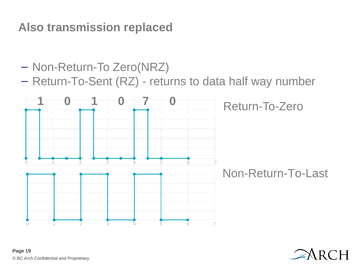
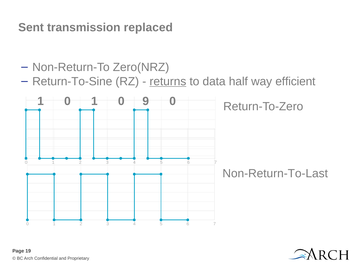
Also: Also -> Sent
Return-To-Sent: Return-To-Sent -> Return-To-Sine
returns underline: none -> present
number: number -> efficient
0 7: 7 -> 9
